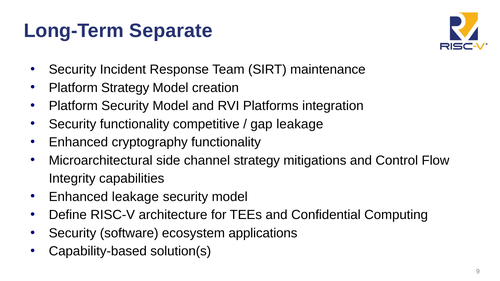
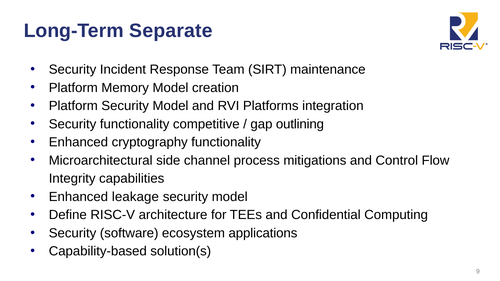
Platform Strategy: Strategy -> Memory
gap leakage: leakage -> outlining
channel strategy: strategy -> process
